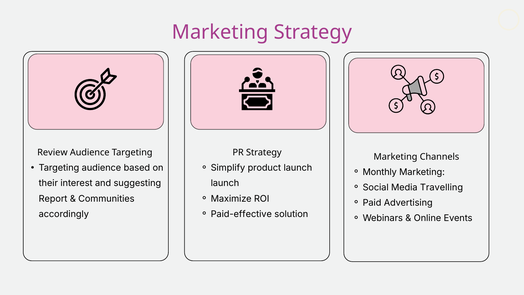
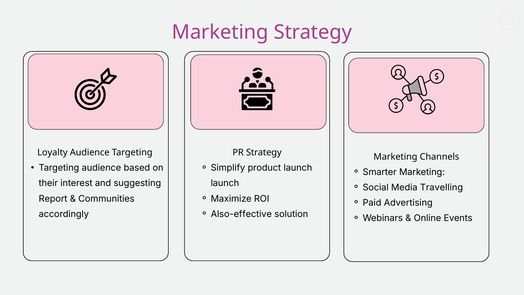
Review: Review -> Loyalty
Monthly: Monthly -> Smarter
Paid-effective: Paid-effective -> Also-effective
